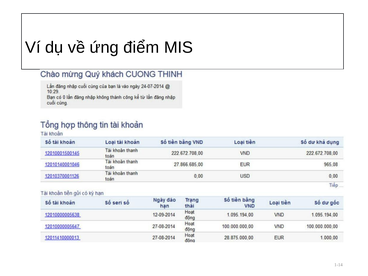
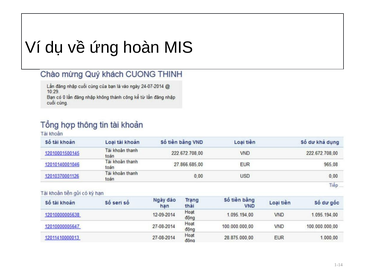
điểm: điểm -> hoàn
